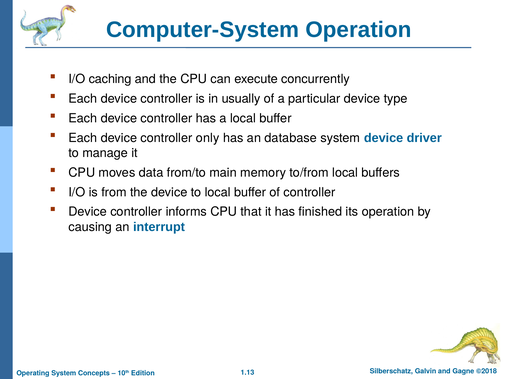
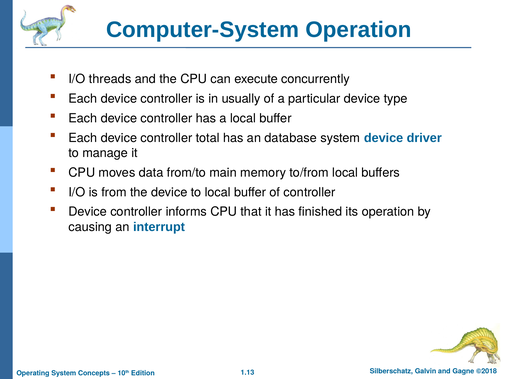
caching: caching -> threads
only: only -> total
